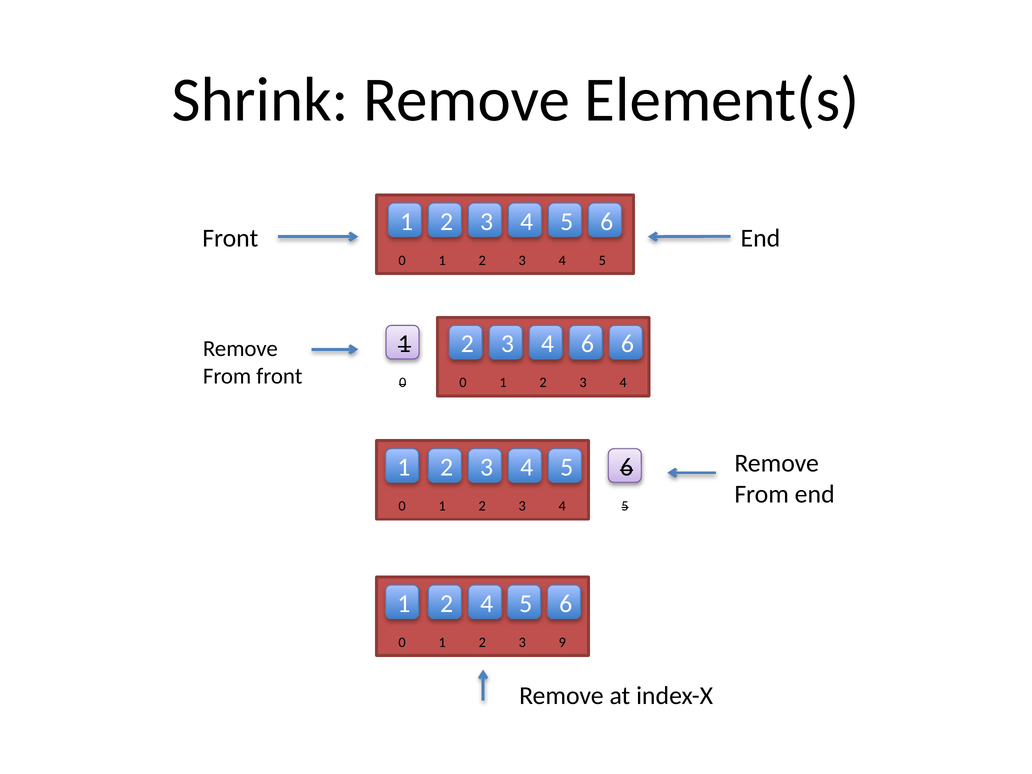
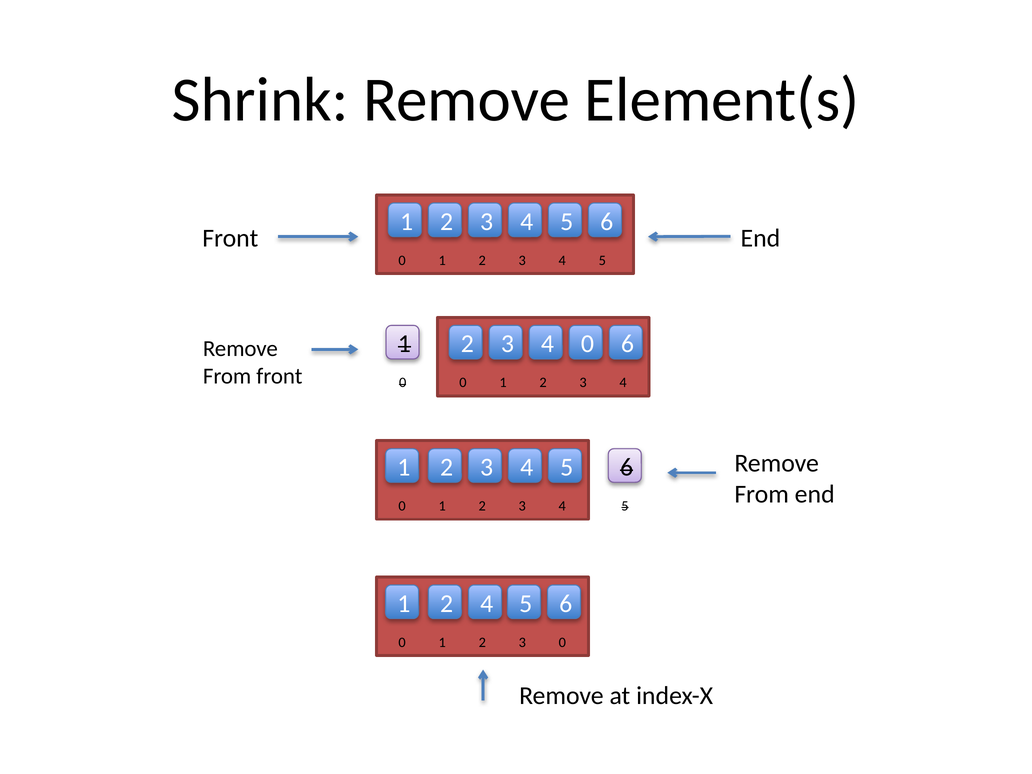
4 6: 6 -> 0
3 9: 9 -> 0
